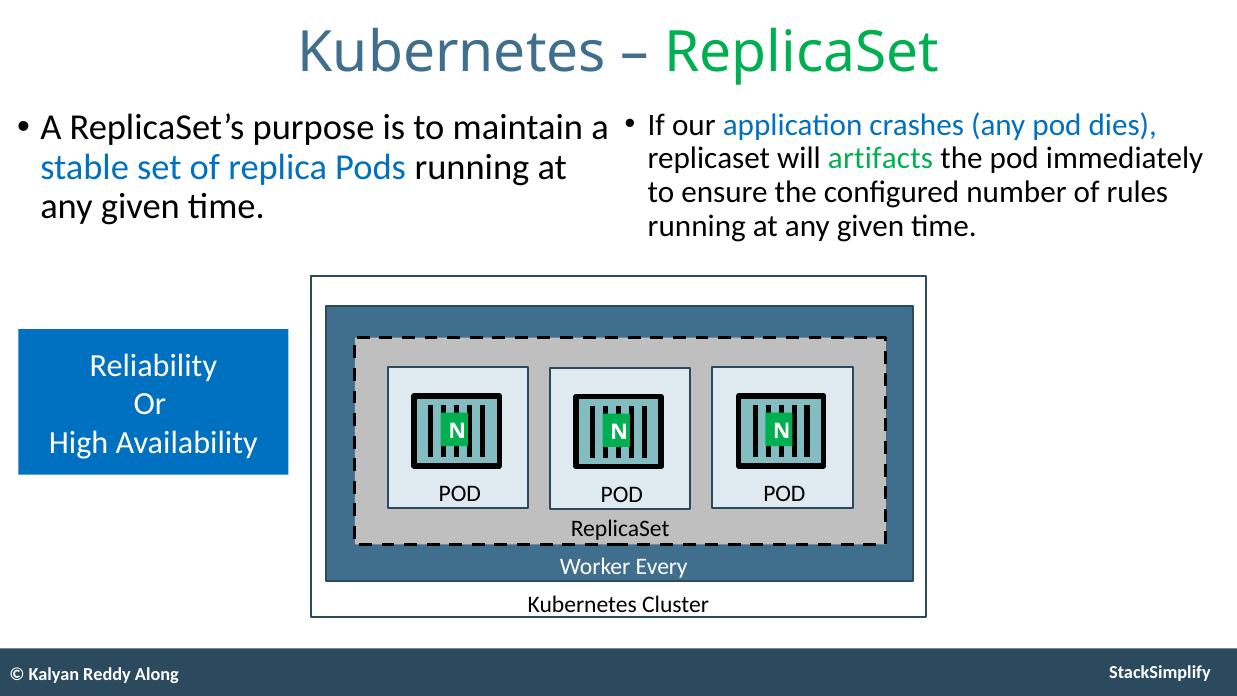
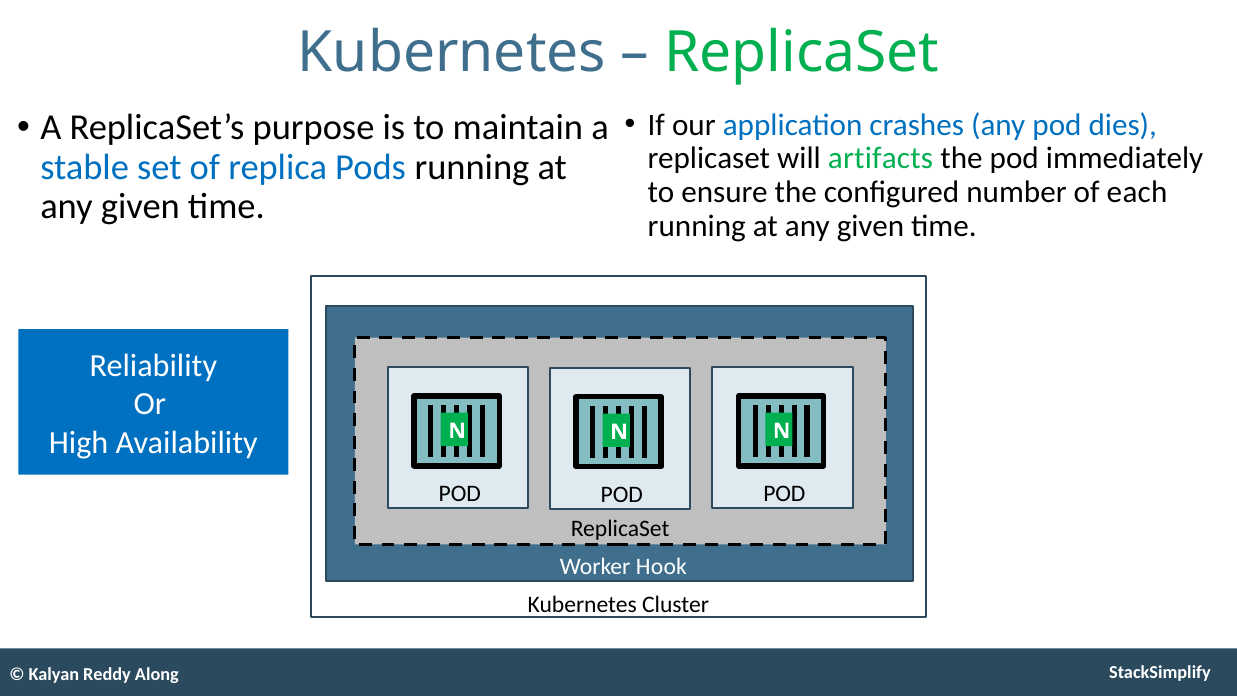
rules: rules -> each
Every: Every -> Hook
